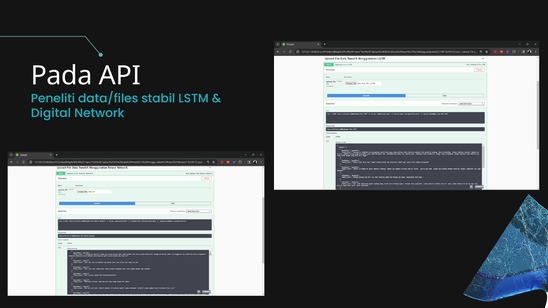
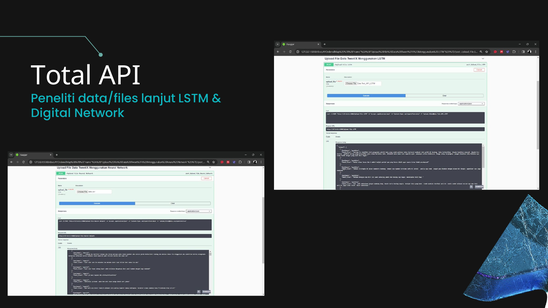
Pada: Pada -> Total
stabil: stabil -> lanjut
